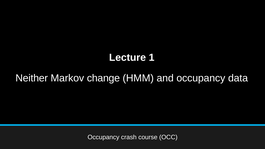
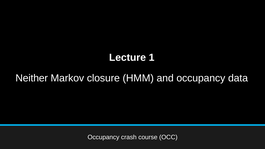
change: change -> closure
